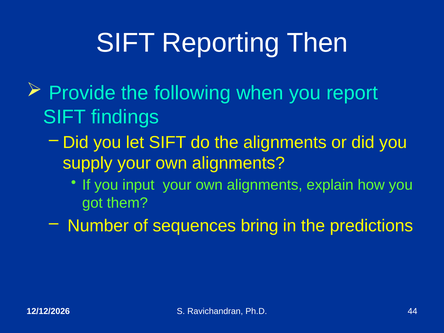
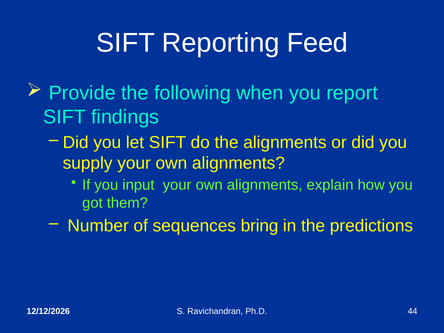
Then: Then -> Feed
